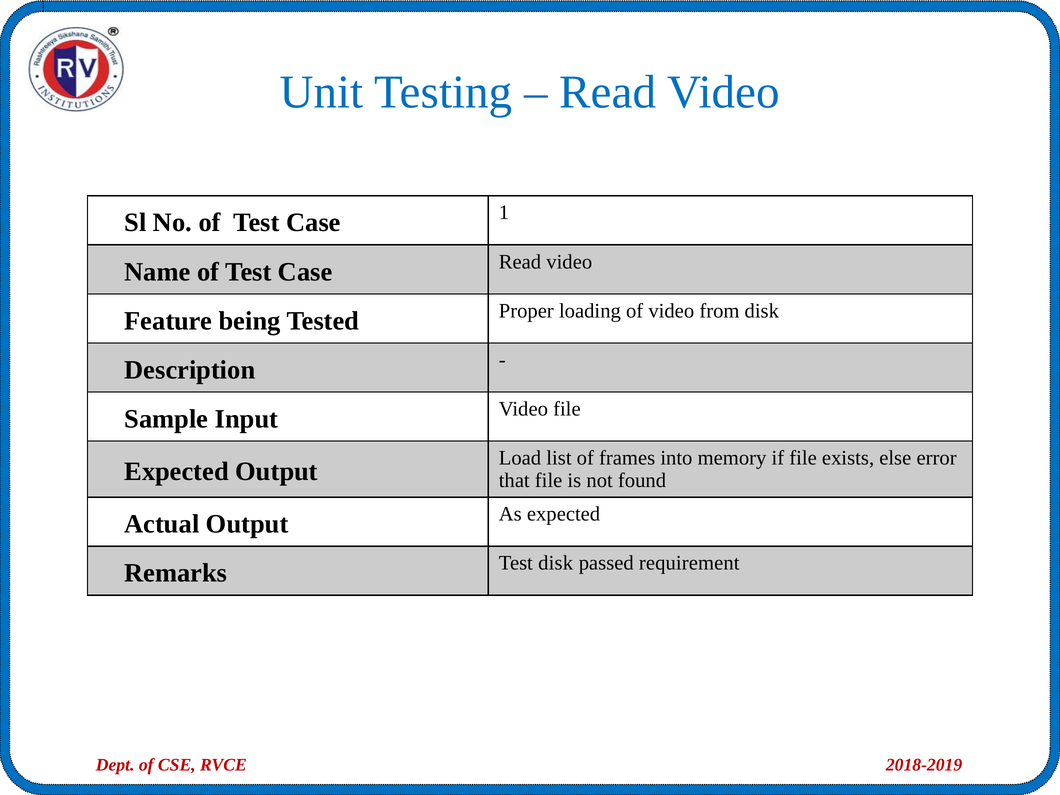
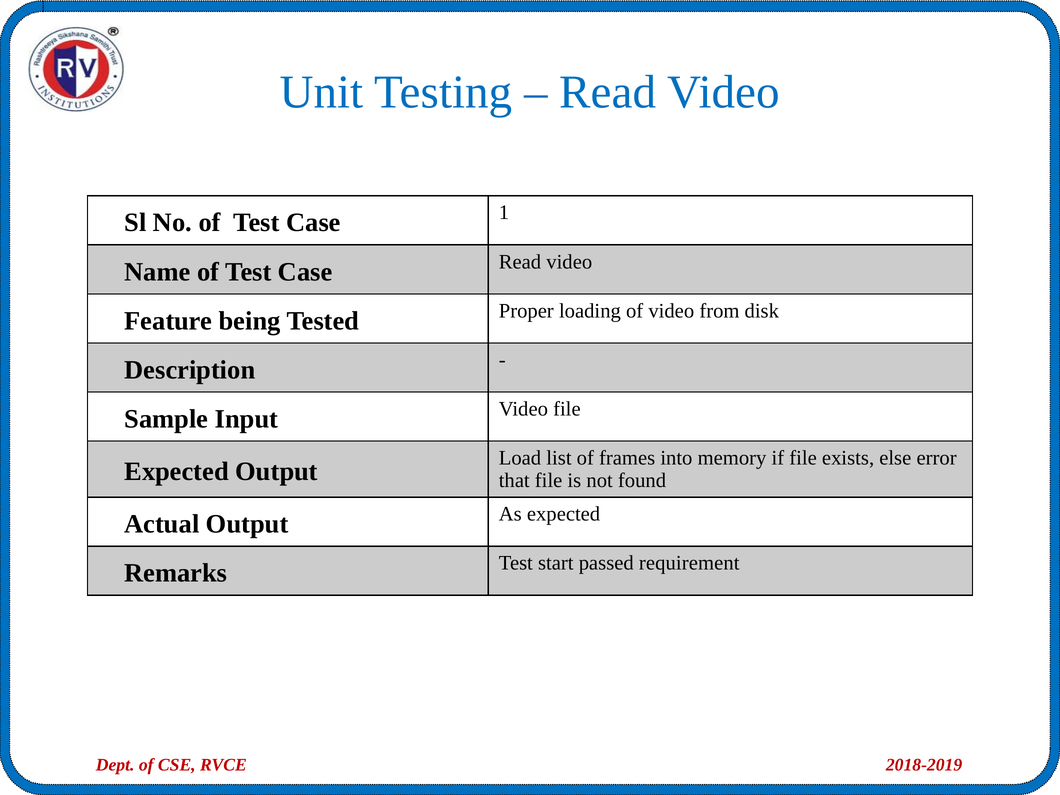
Test disk: disk -> start
